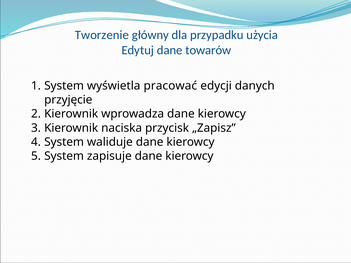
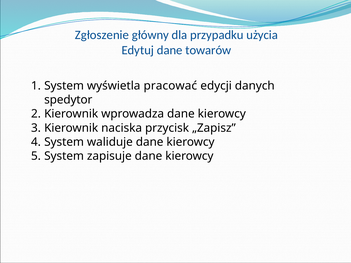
Tworzenie: Tworzenie -> Zgłoszenie
przyjęcie: przyjęcie -> spedytor
